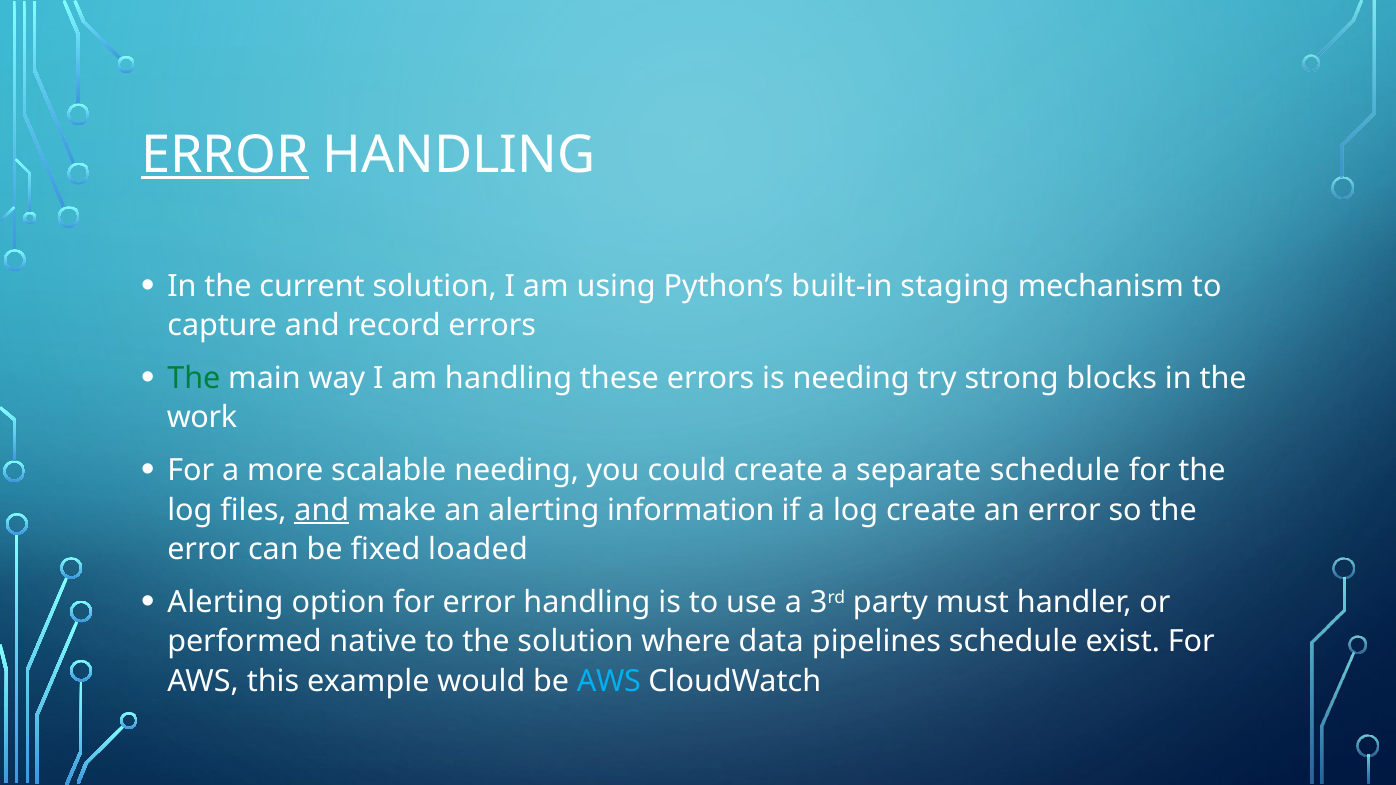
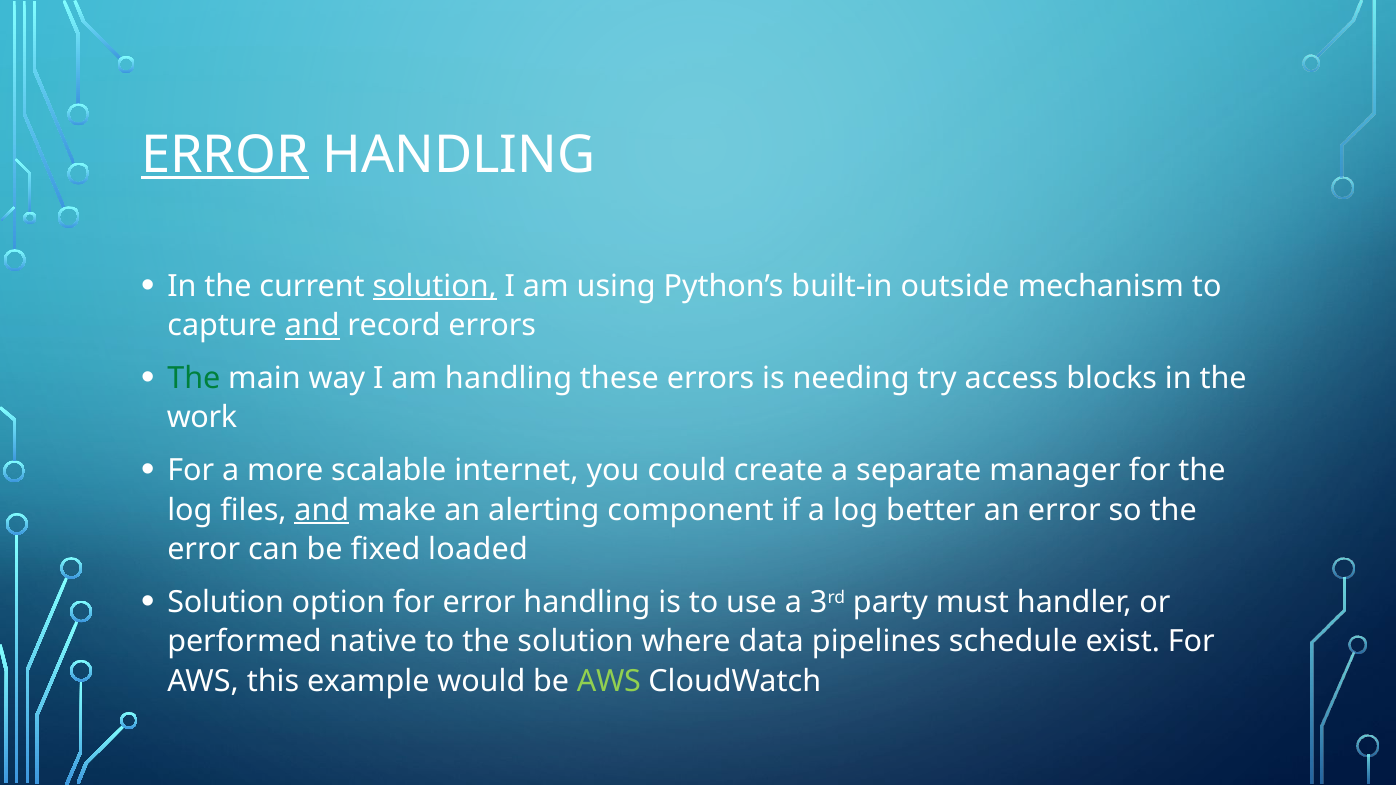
solution at (435, 286) underline: none -> present
staging: staging -> outside
and at (312, 326) underline: none -> present
strong: strong -> access
scalable needing: needing -> internet
separate schedule: schedule -> manager
information: information -> component
log create: create -> better
Alerting at (225, 602): Alerting -> Solution
AWS at (609, 682) colour: light blue -> light green
